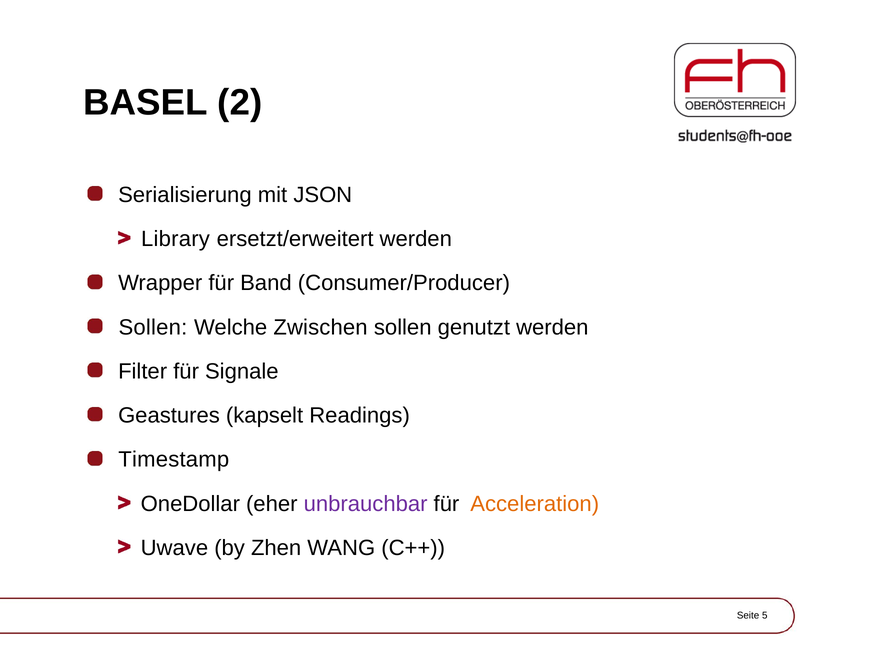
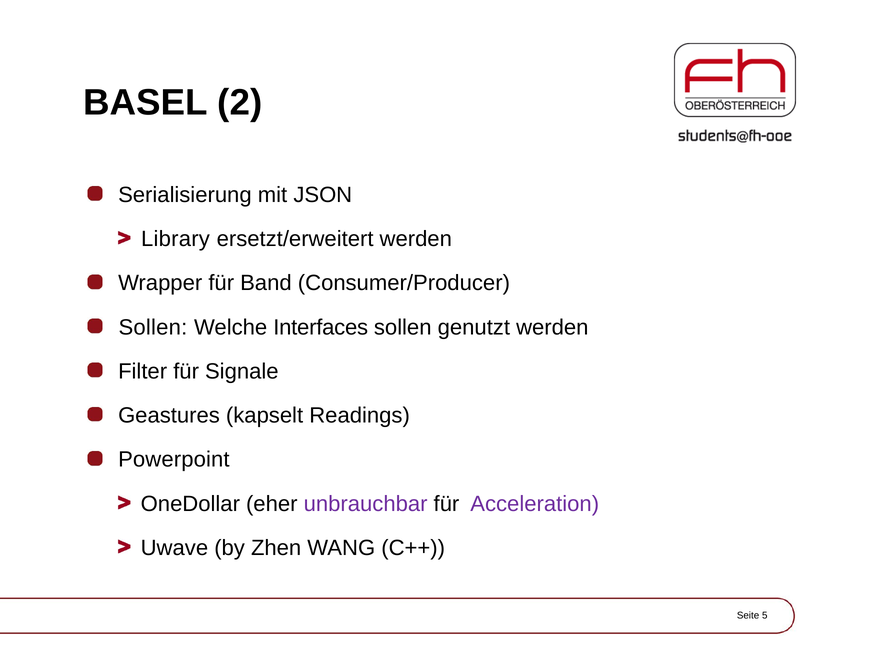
Zwischen: Zwischen -> Interfaces
Timestamp: Timestamp -> Powerpoint
Acceleration colour: orange -> purple
